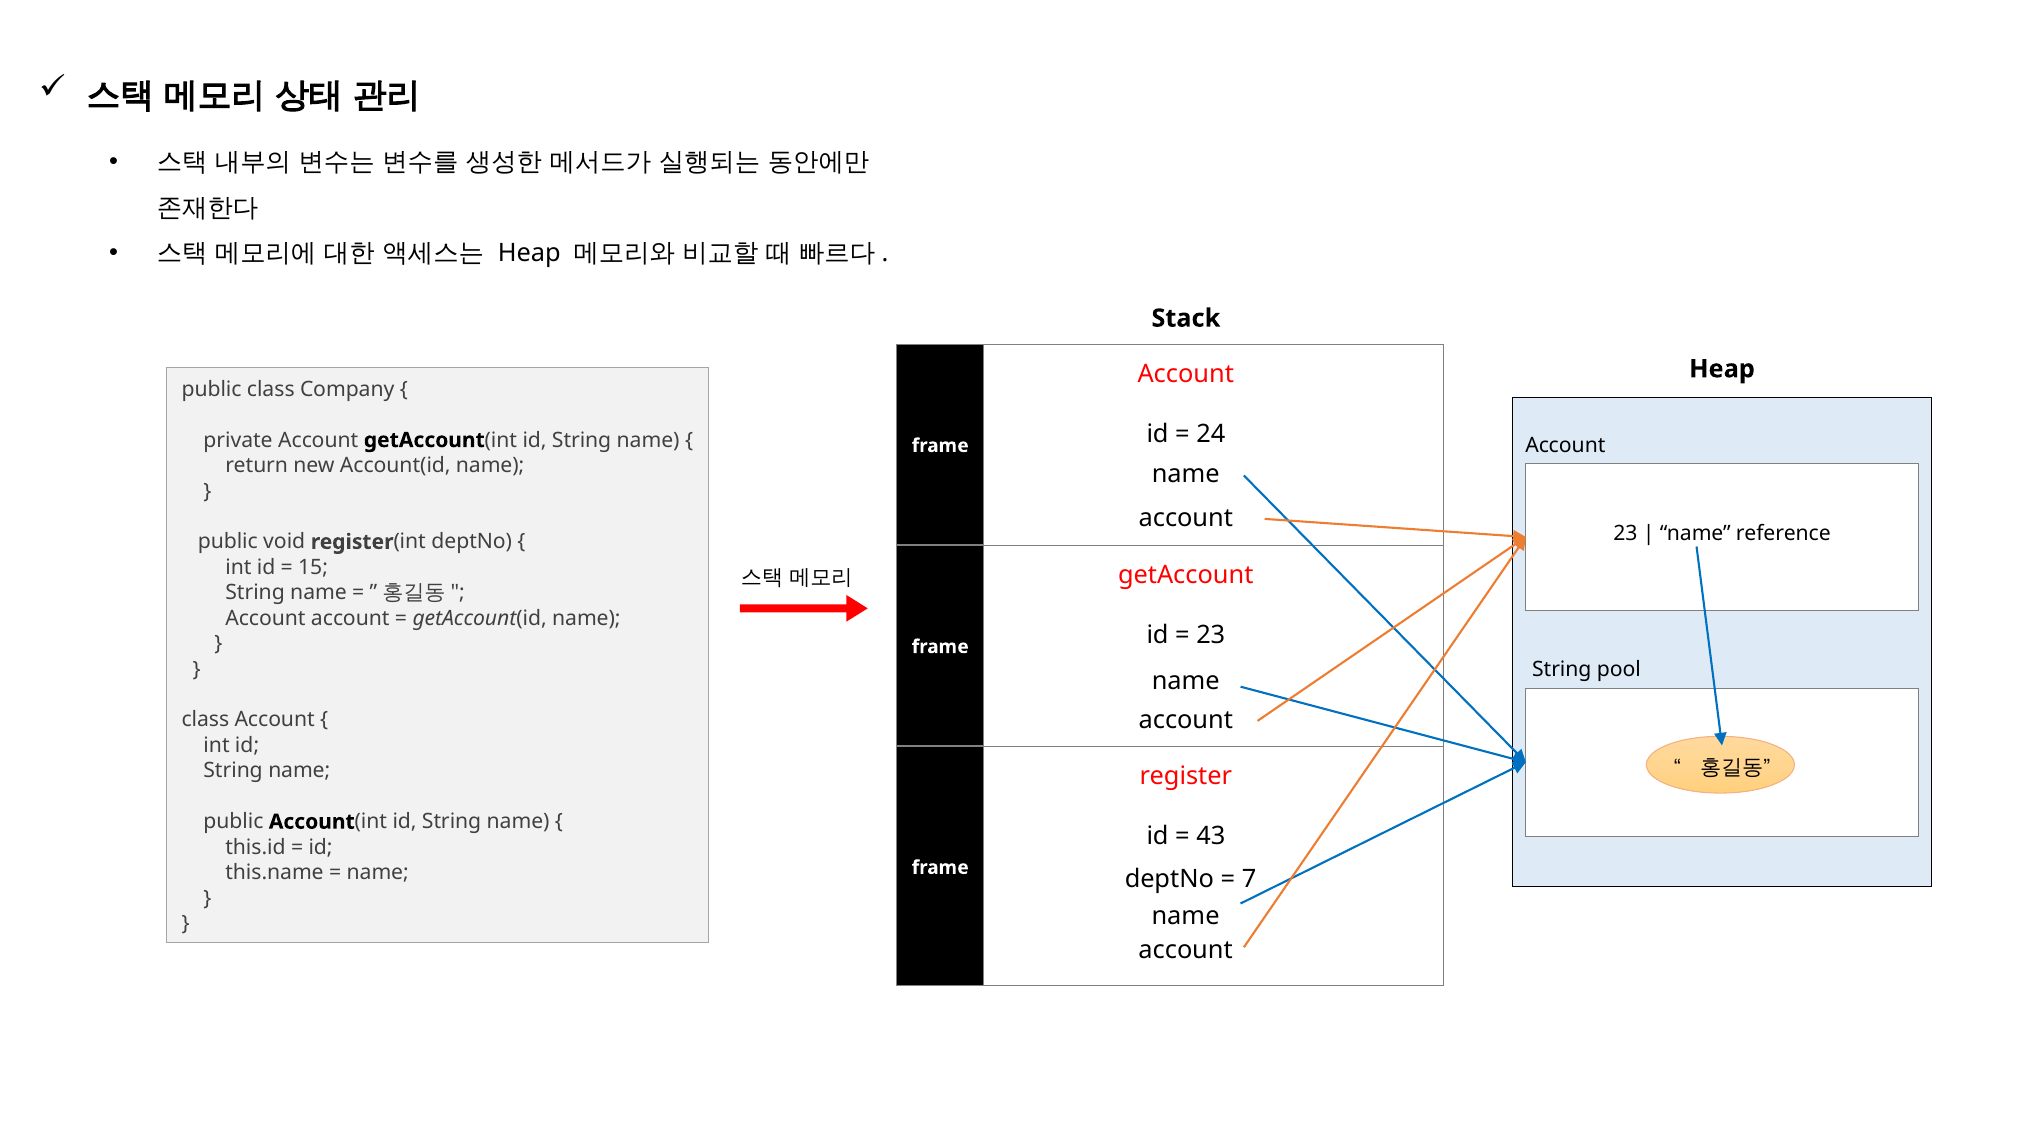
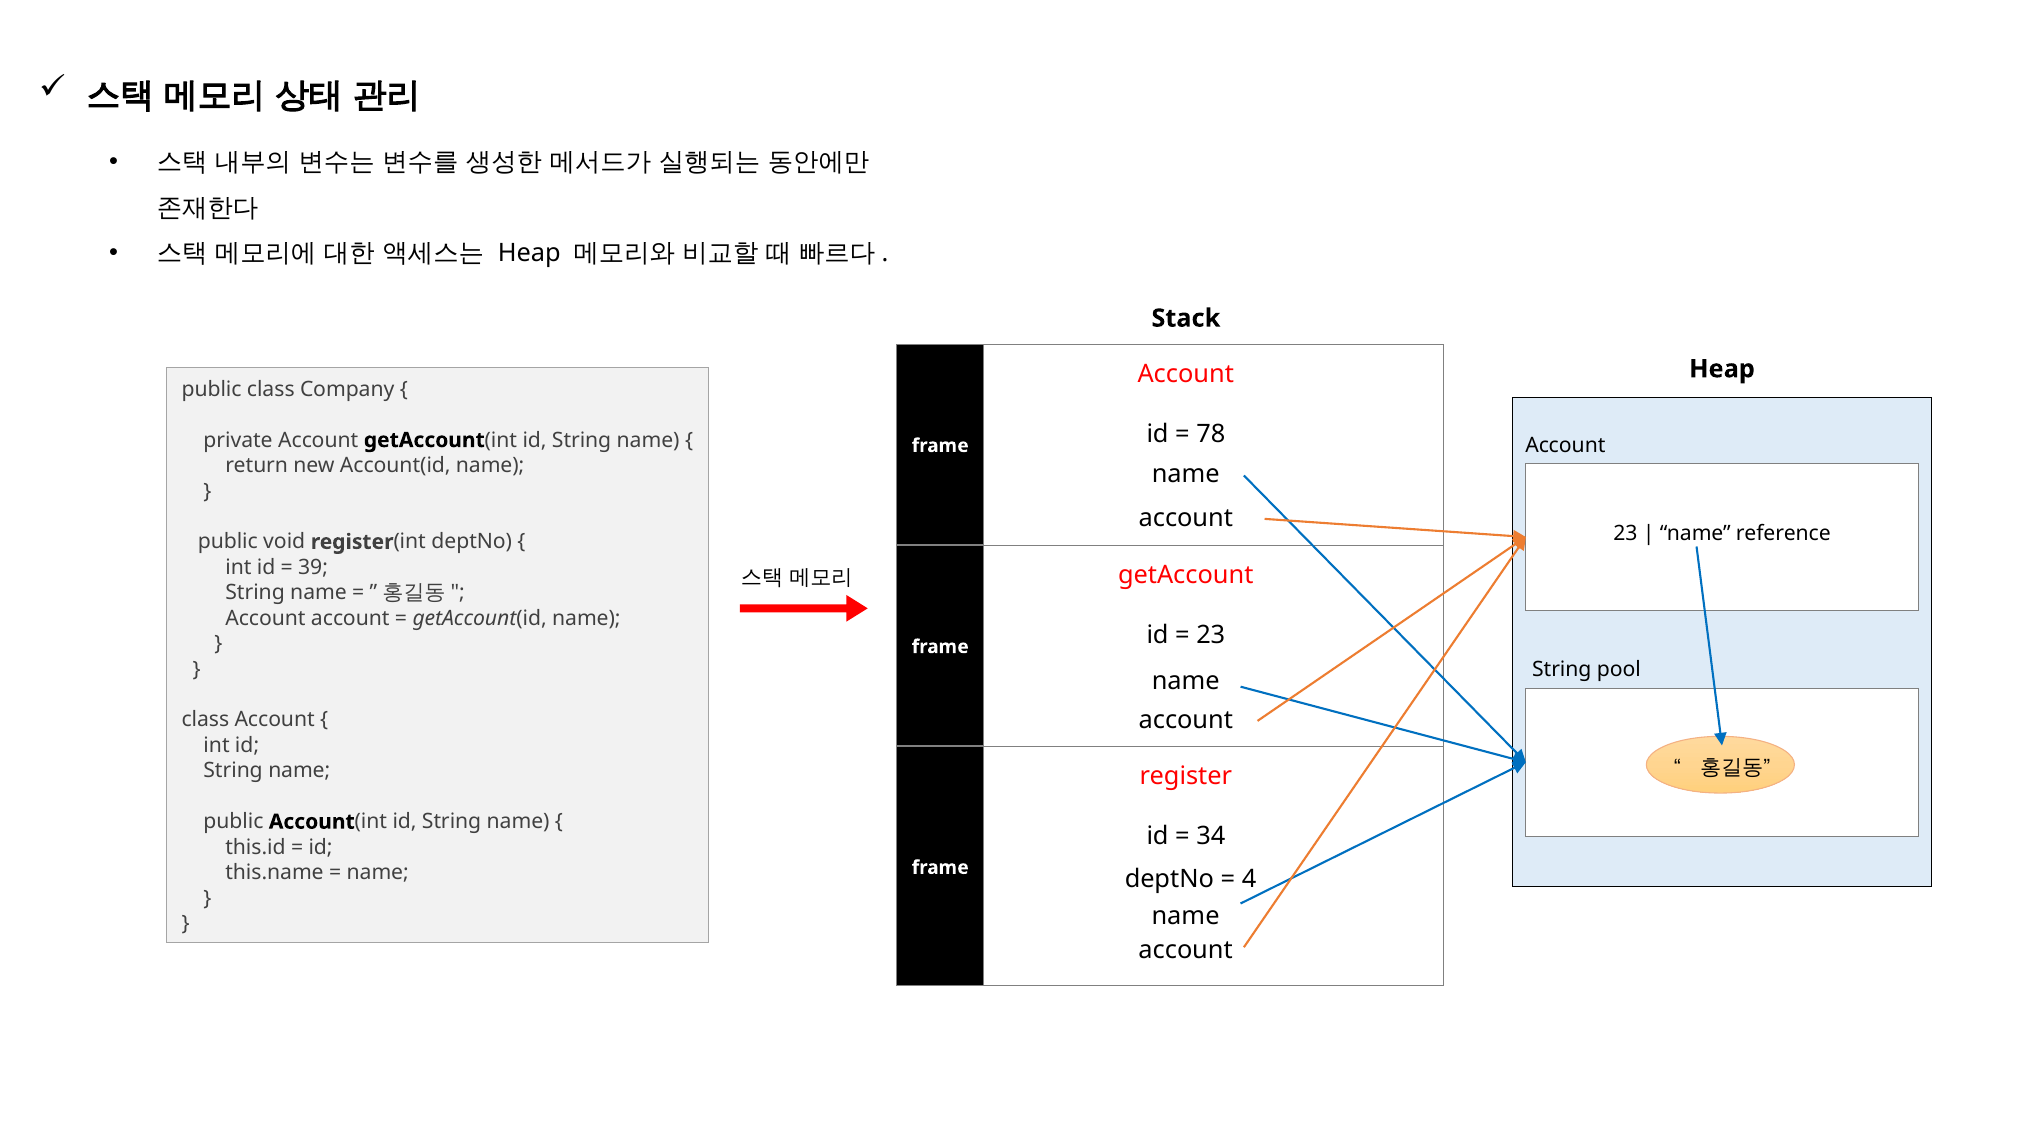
24: 24 -> 78
15: 15 -> 39
43: 43 -> 34
7: 7 -> 4
